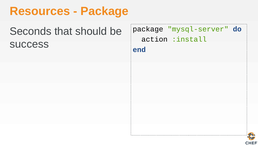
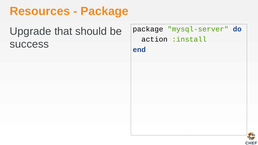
Seconds: Seconds -> Upgrade
